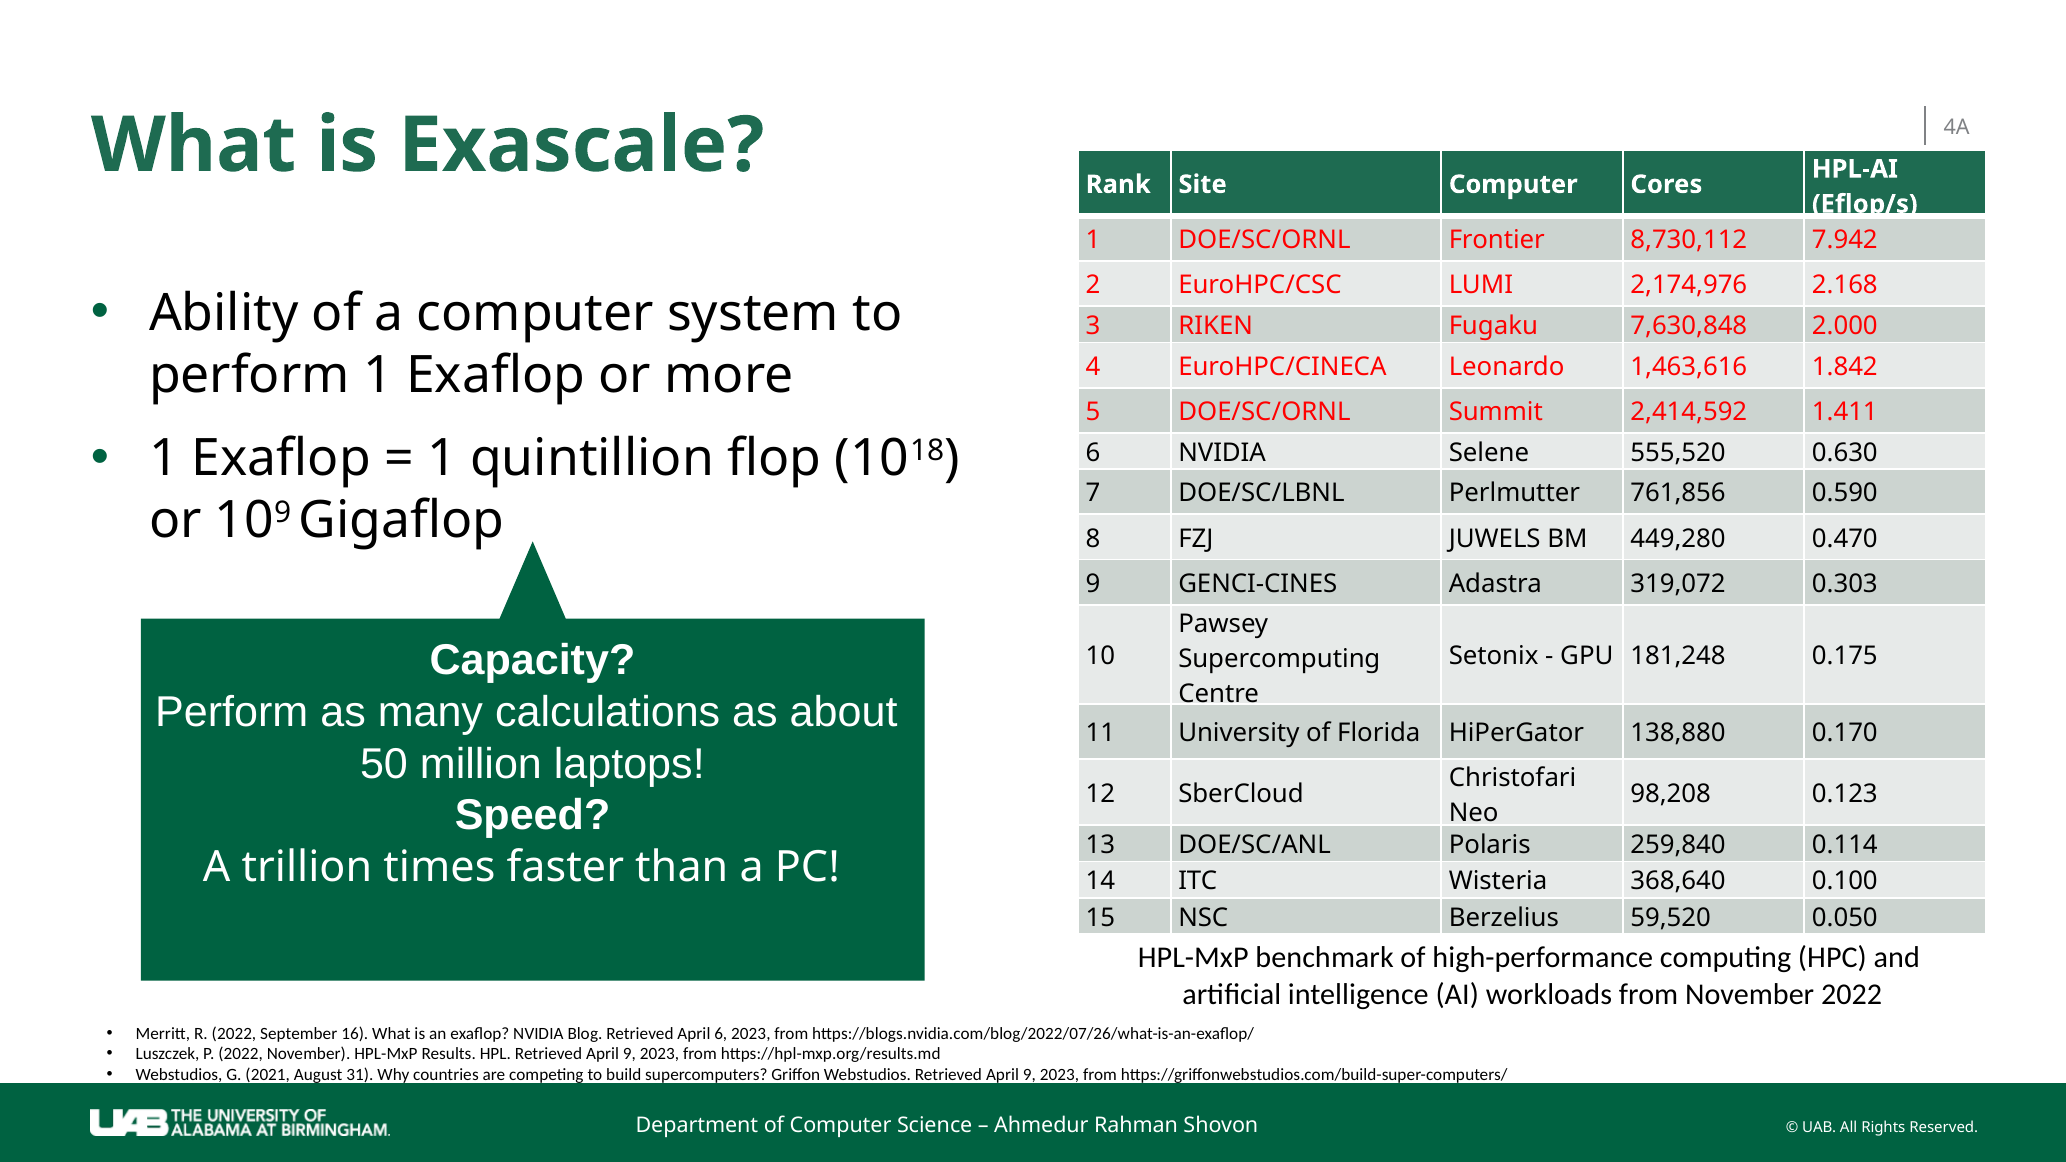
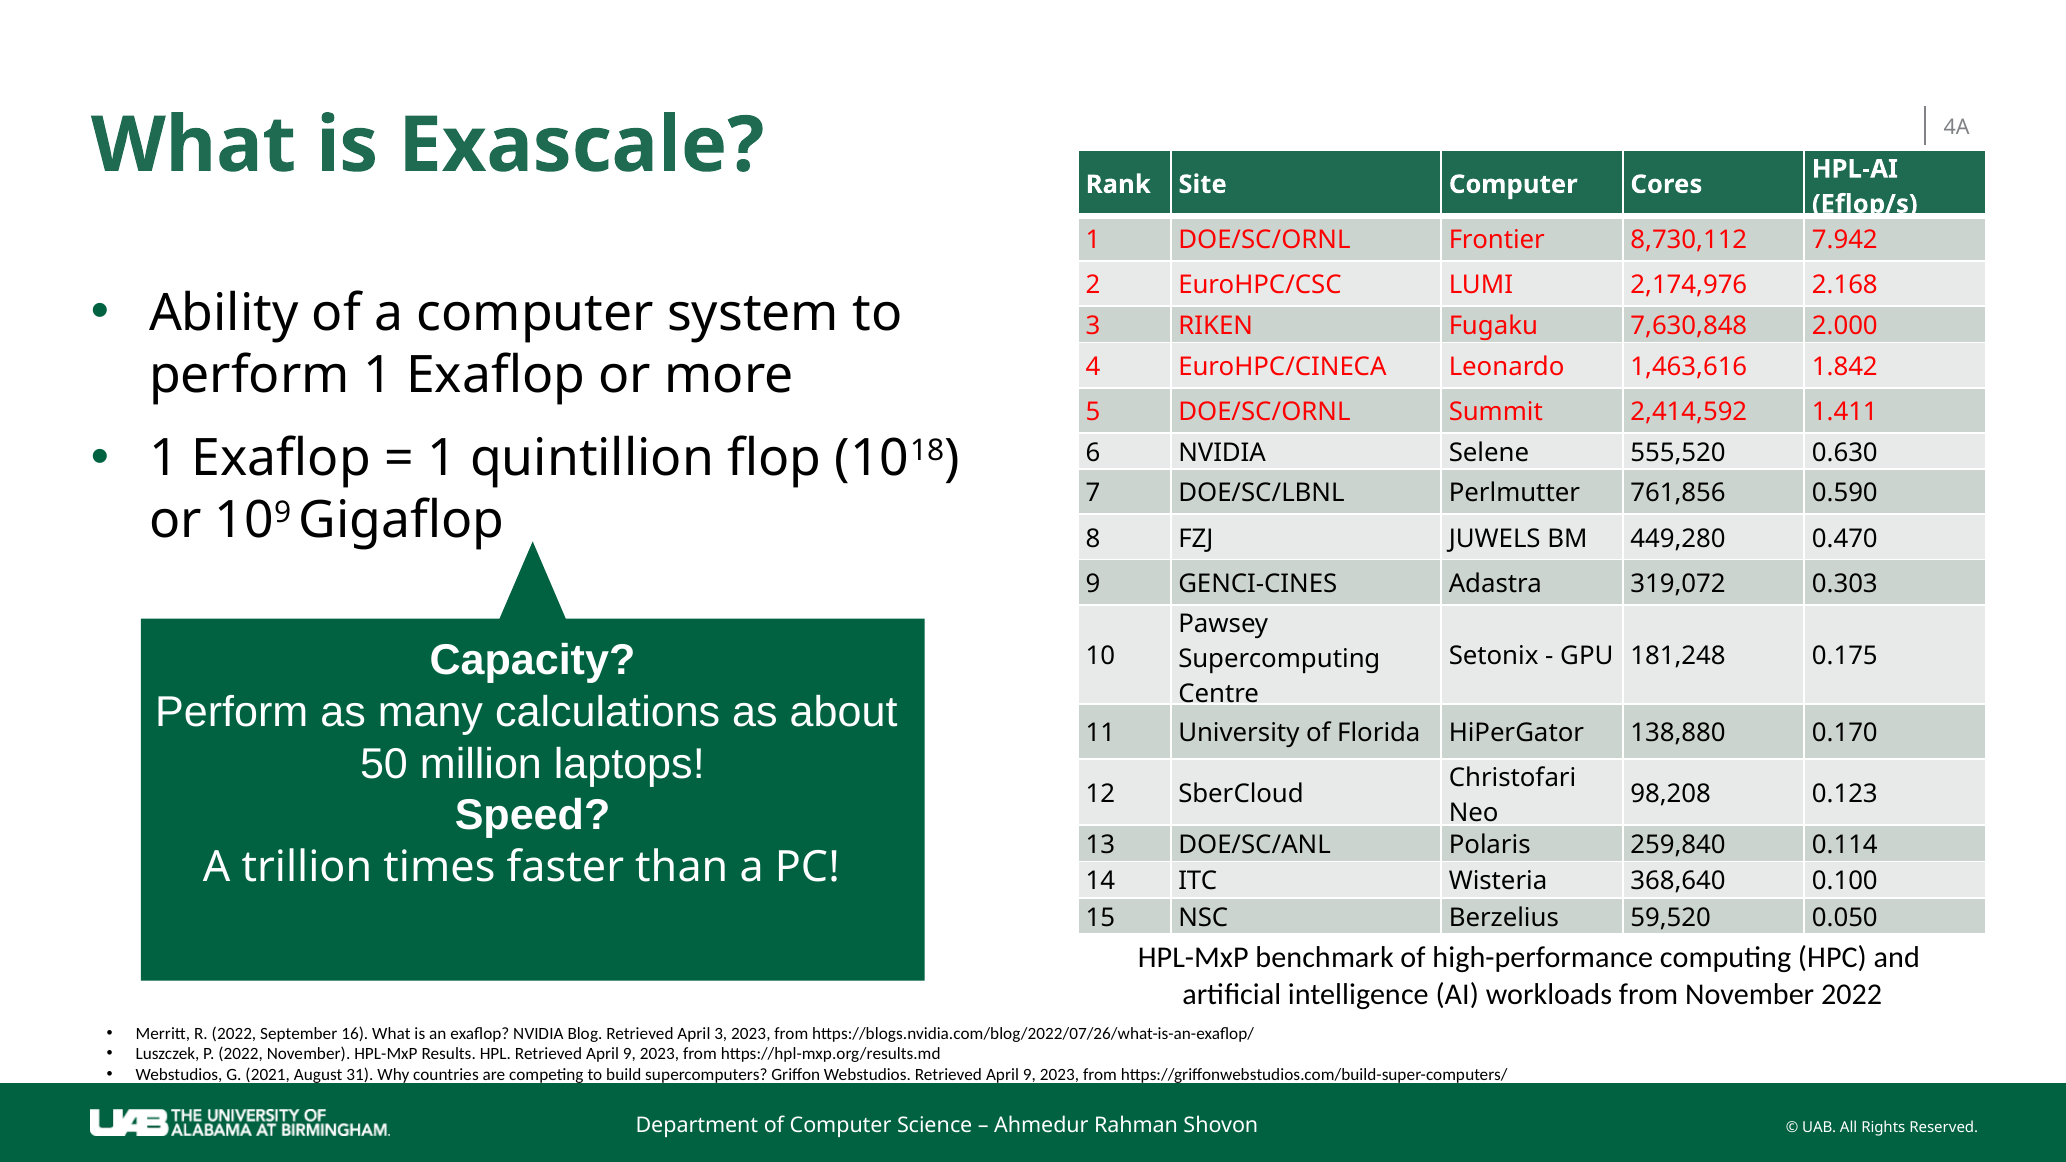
April 6: 6 -> 3
